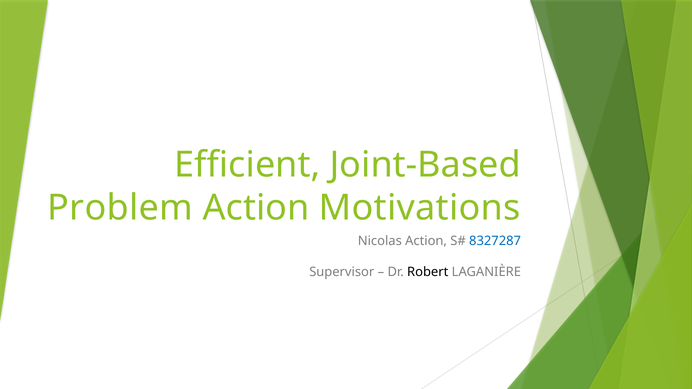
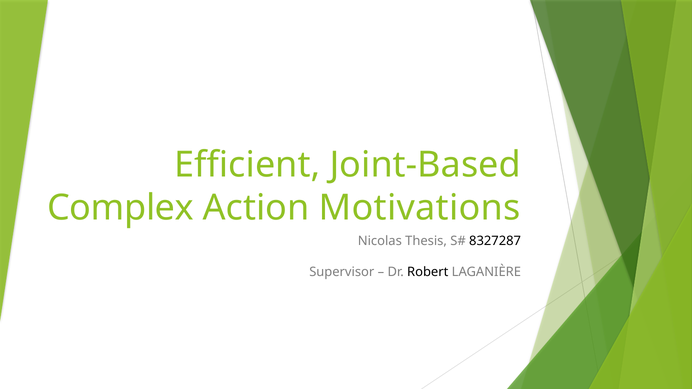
Problem: Problem -> Complex
Nicolas Action: Action -> Thesis
8327287 colour: blue -> black
